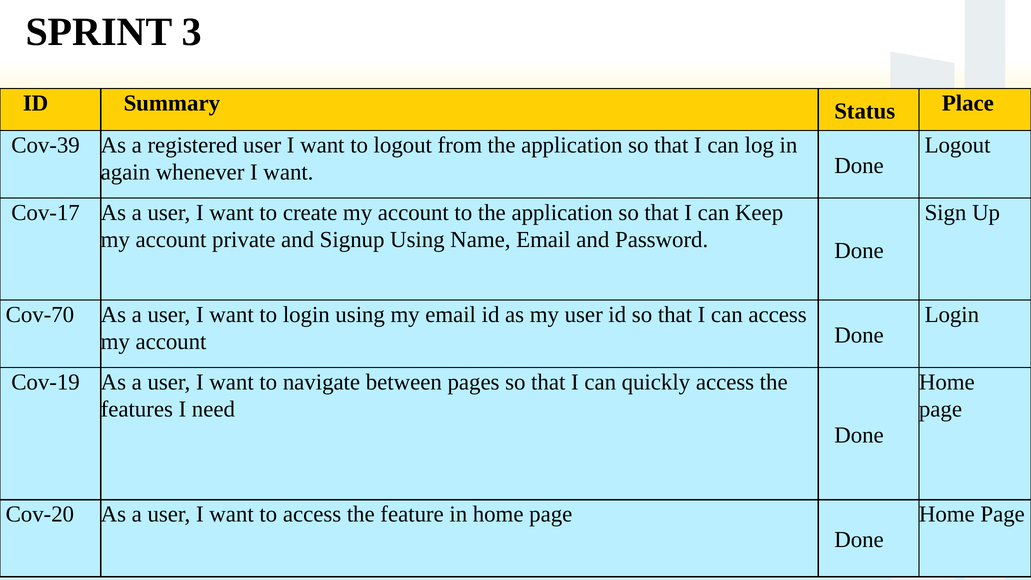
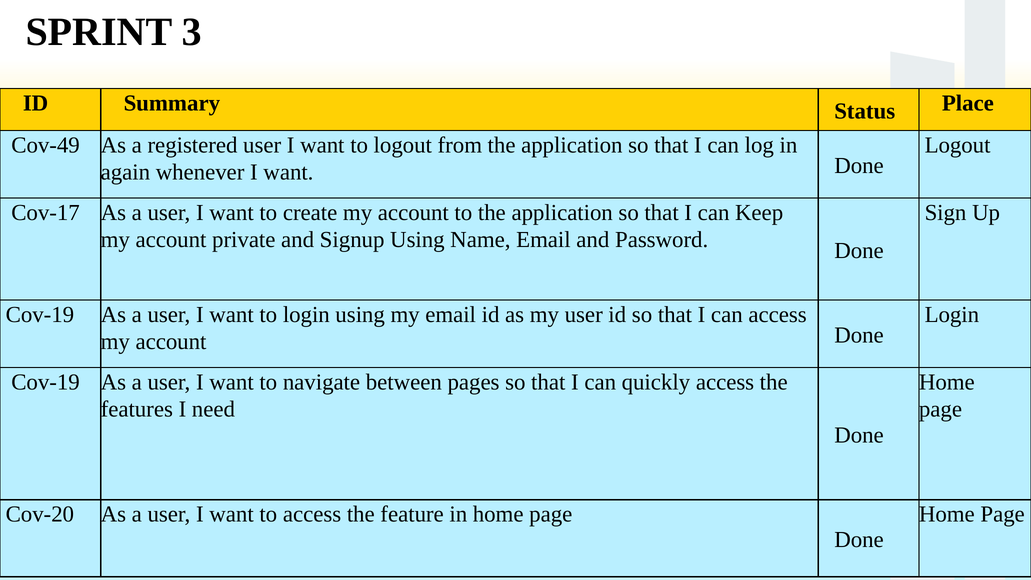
Cov-39: Cov-39 -> Cov-49
Cov-70 at (40, 315): Cov-70 -> Cov-19
